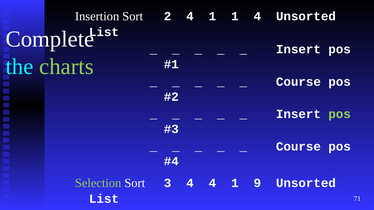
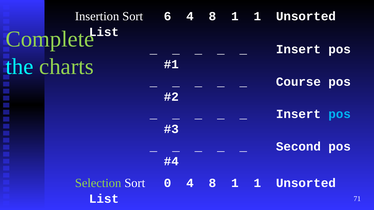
2: 2 -> 6
1 at (212, 16): 1 -> 8
4 at (257, 16): 4 -> 1
Complete colour: white -> light green
pos at (340, 114) colour: light green -> light blue
Course at (298, 147): Course -> Second
3: 3 -> 0
4 at (212, 183): 4 -> 8
9 at (257, 183): 9 -> 1
